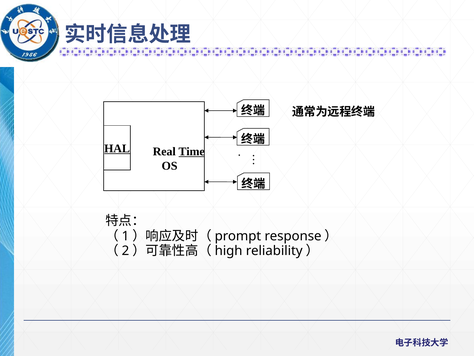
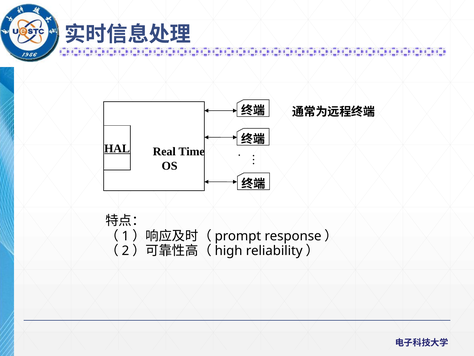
Time underline: present -> none
